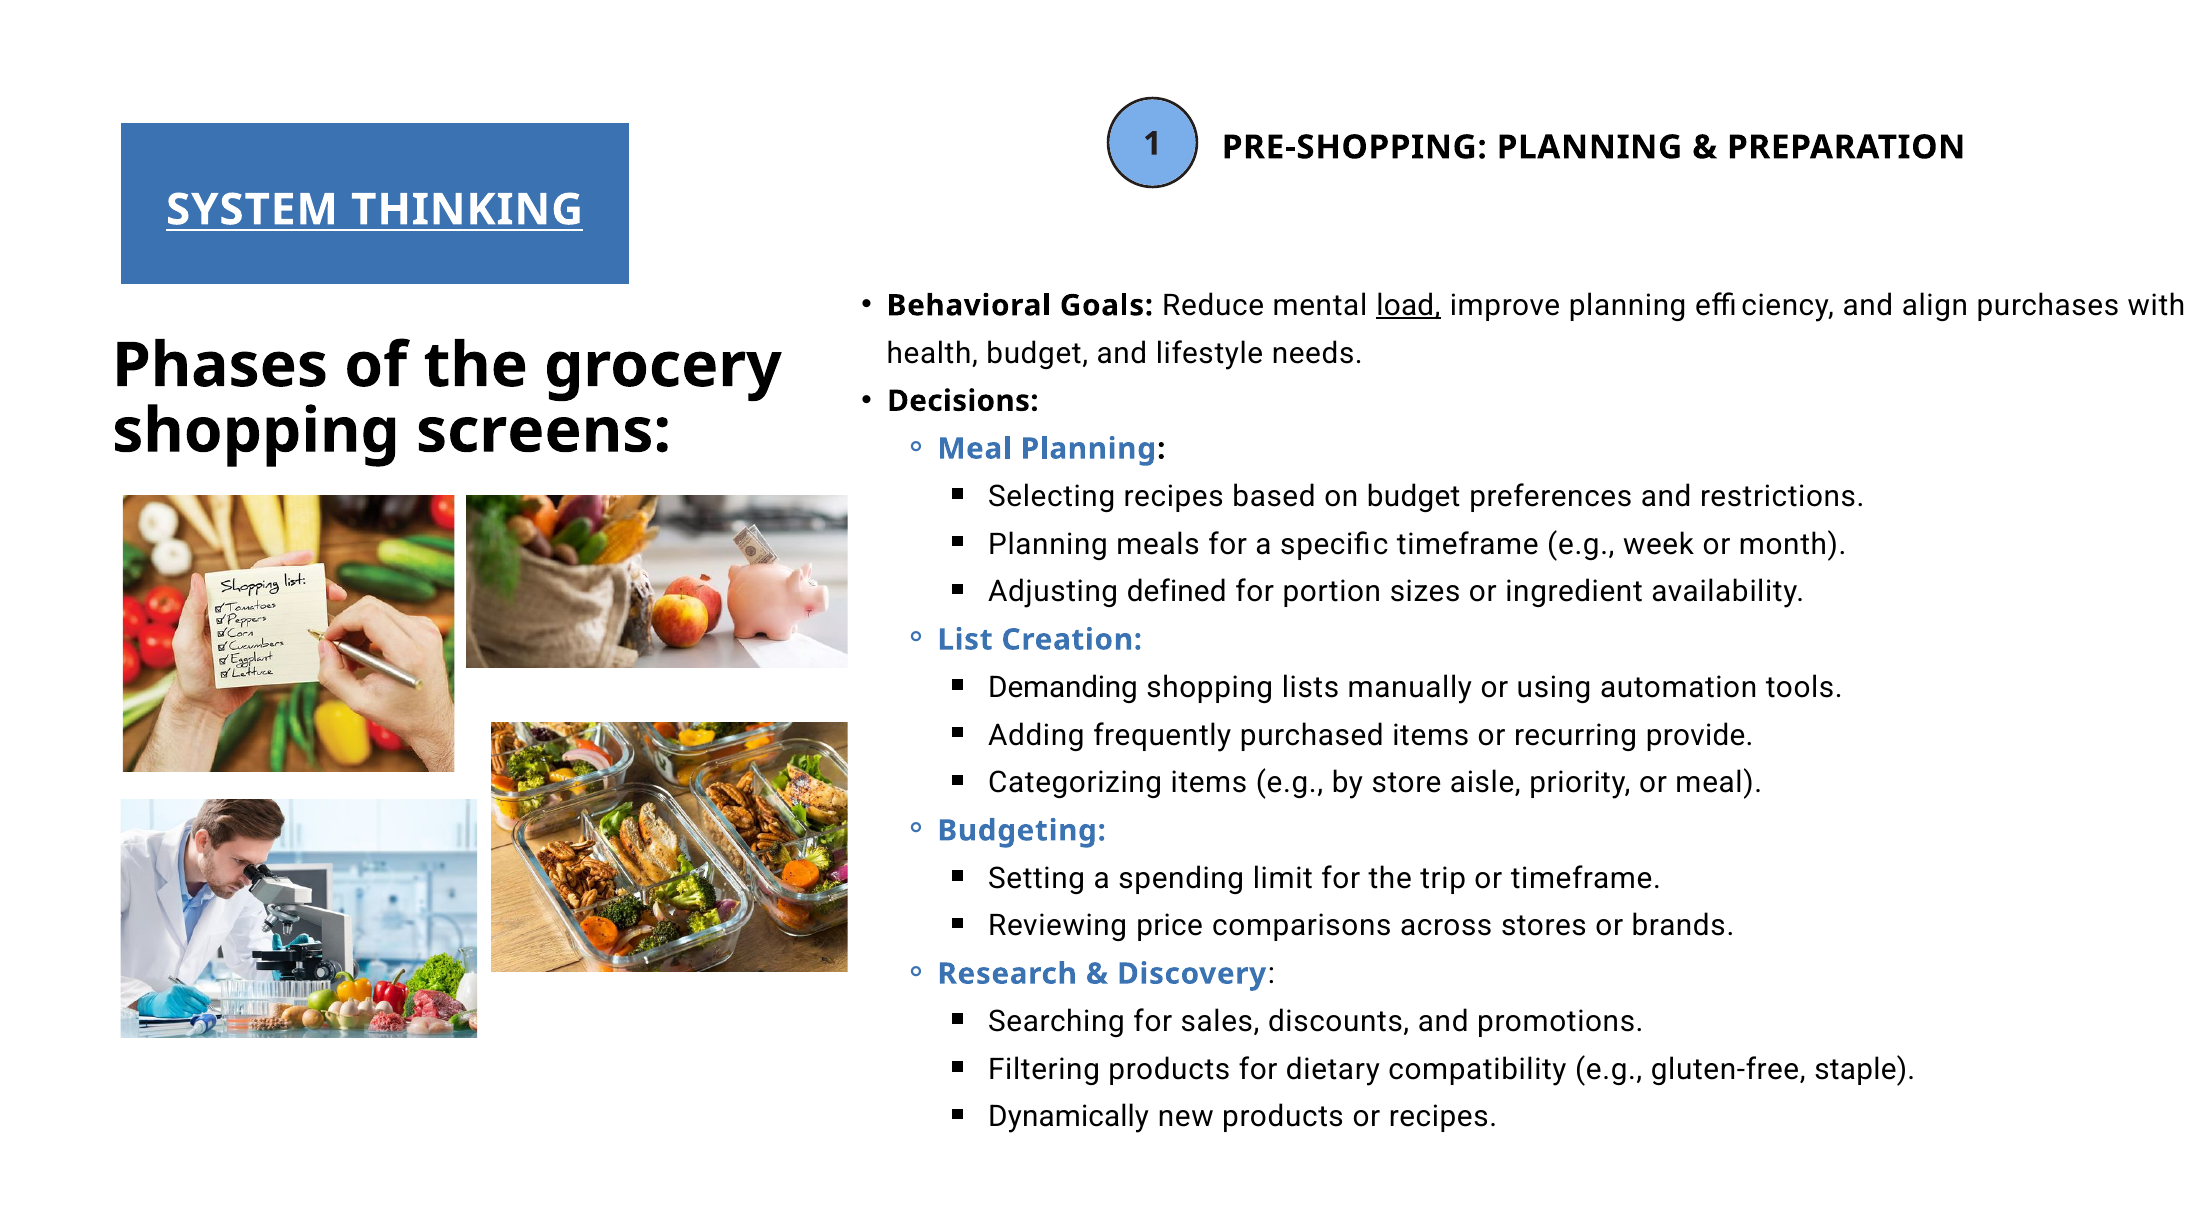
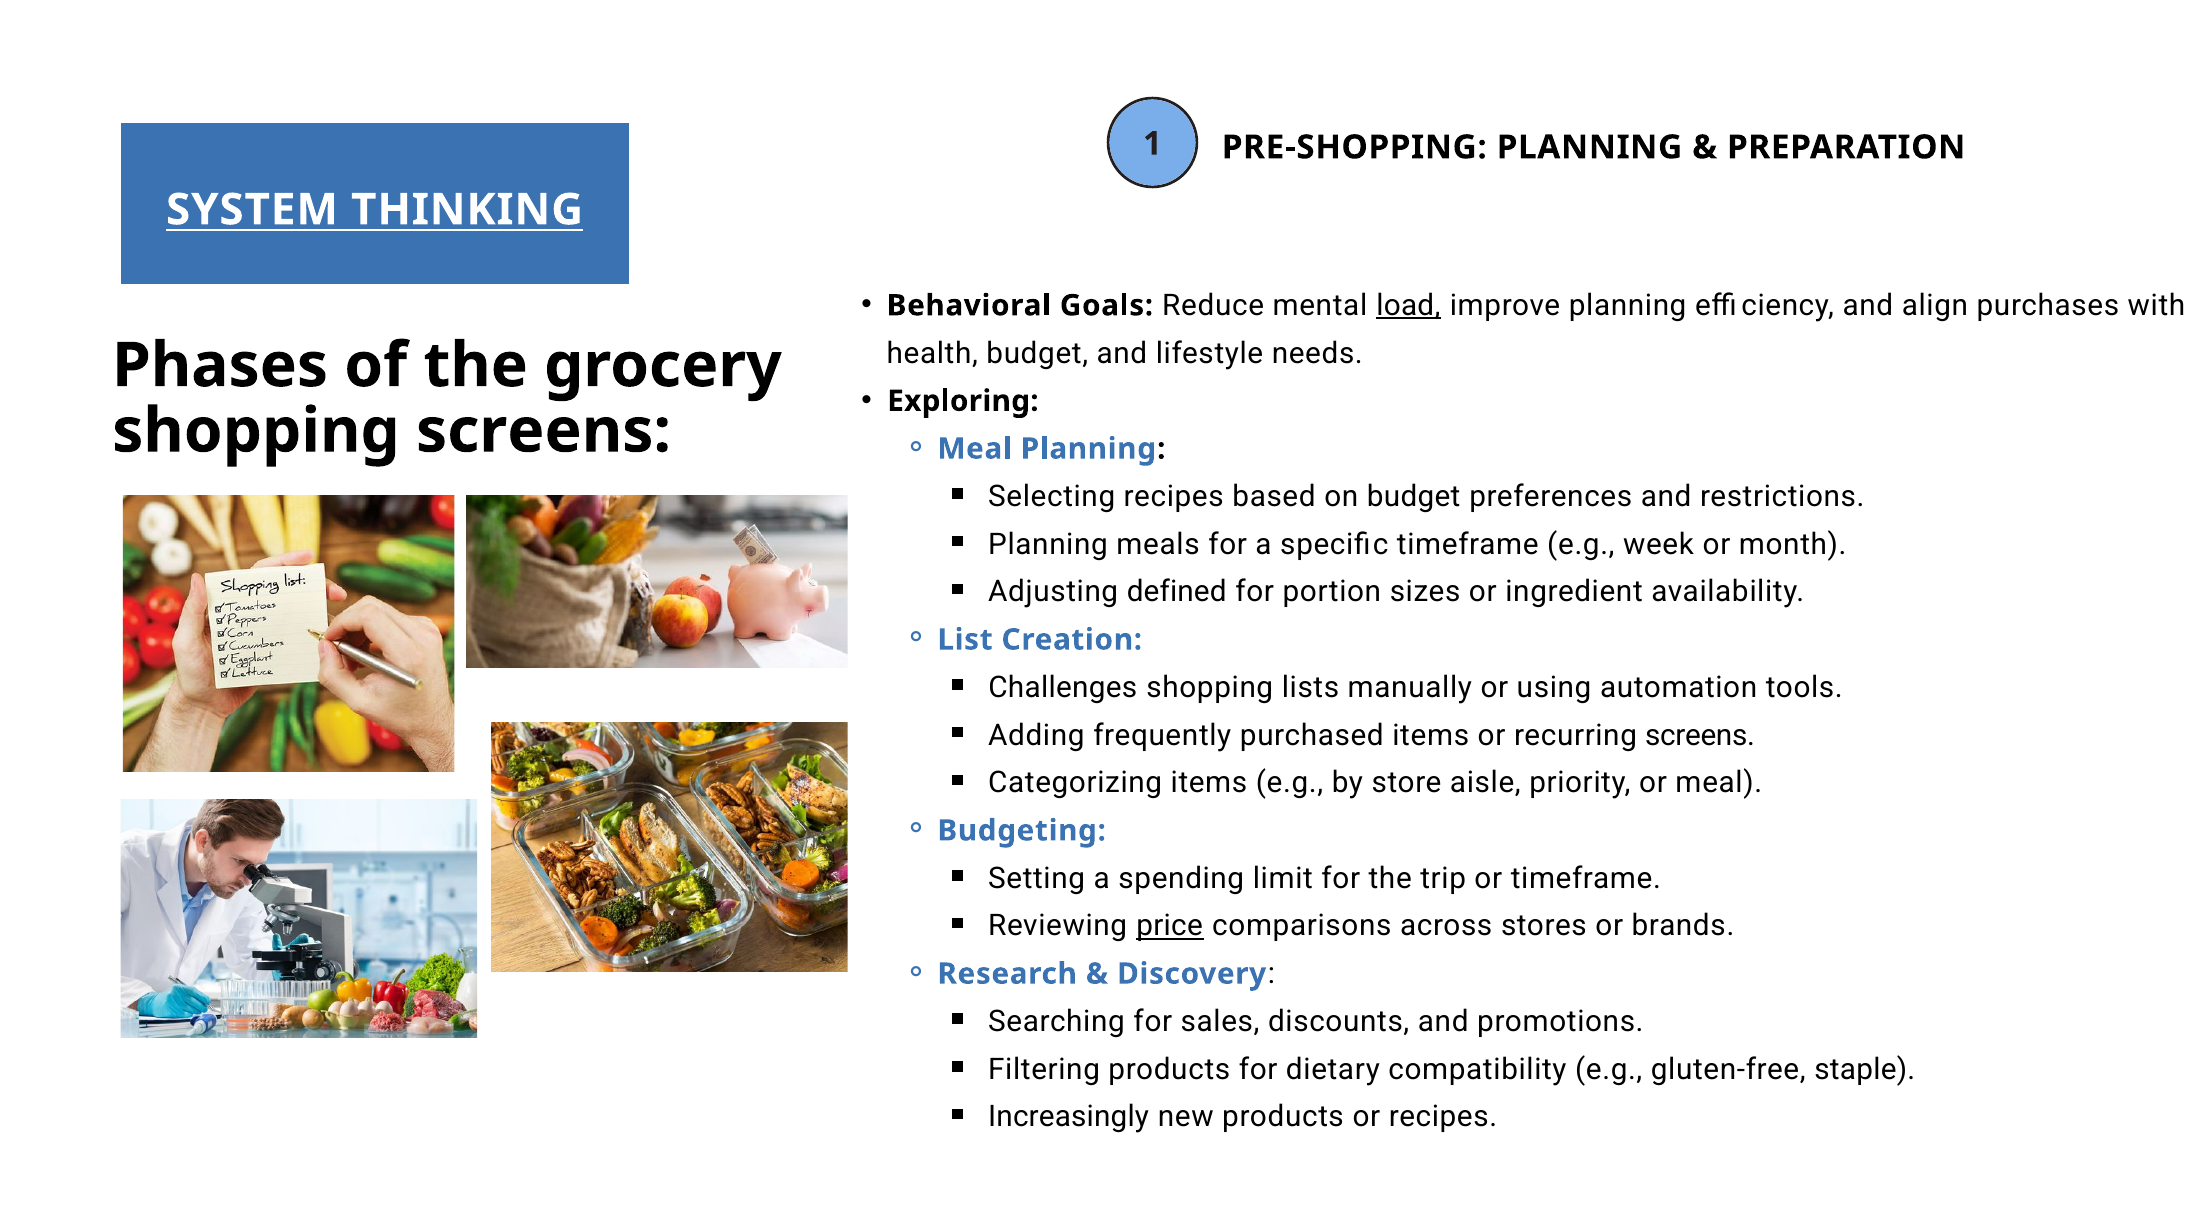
Decisions: Decisions -> Exploring
Demanding: Demanding -> Challenges
recurring provide: provide -> screens
price underline: none -> present
Dynamically: Dynamically -> Increasingly
